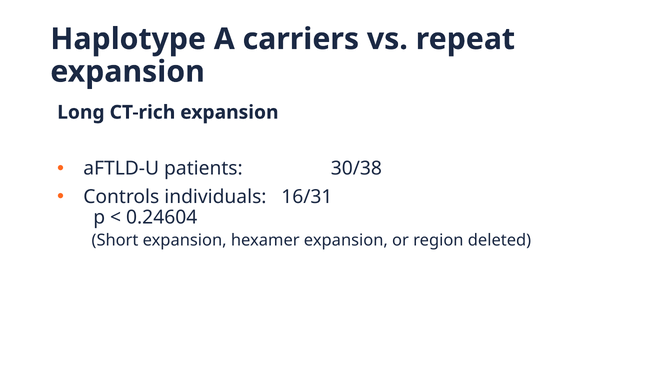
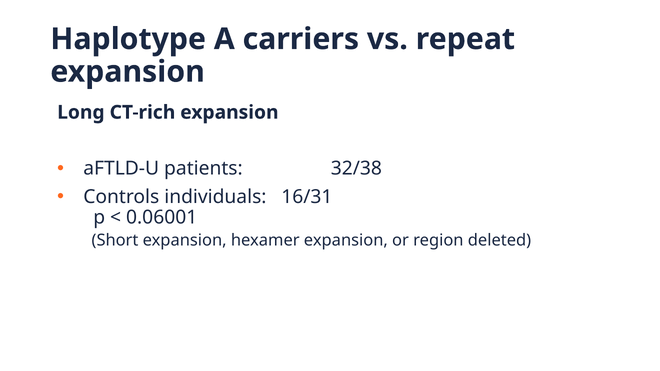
30/38: 30/38 -> 32/38
0.24604: 0.24604 -> 0.06001
